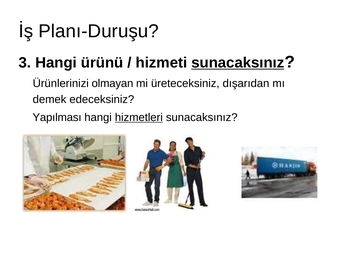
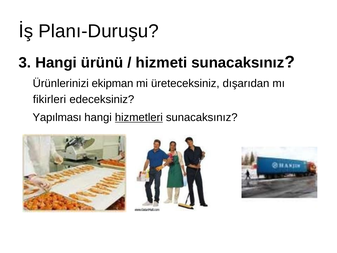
sunacaksınız at (238, 63) underline: present -> none
olmayan: olmayan -> ekipman
demek: demek -> fikirleri
